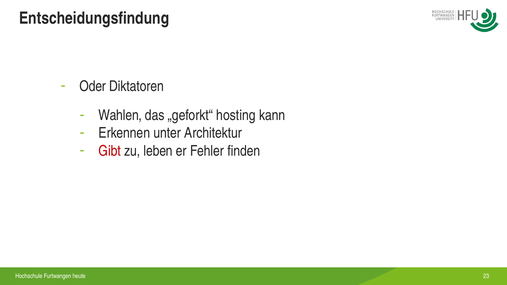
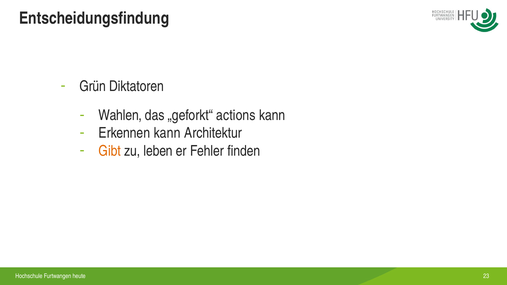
Oder: Oder -> Grün
hosting: hosting -> actions
Erkennen unter: unter -> kann
Gibt colour: red -> orange
